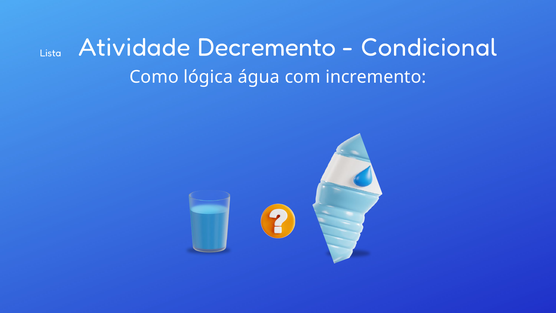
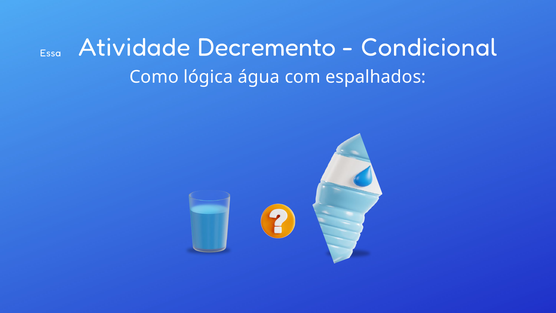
Lista: Lista -> Essa
incremento: incremento -> espalhados
